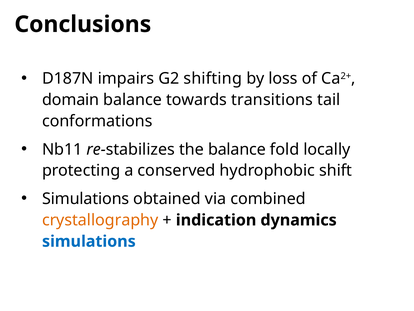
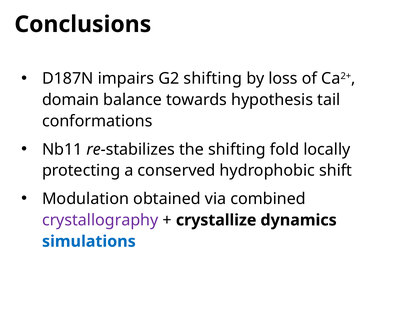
transitions: transitions -> hypothesis
the balance: balance -> shifting
Simulations at (86, 199): Simulations -> Modulation
crystallography colour: orange -> purple
indication: indication -> crystallize
